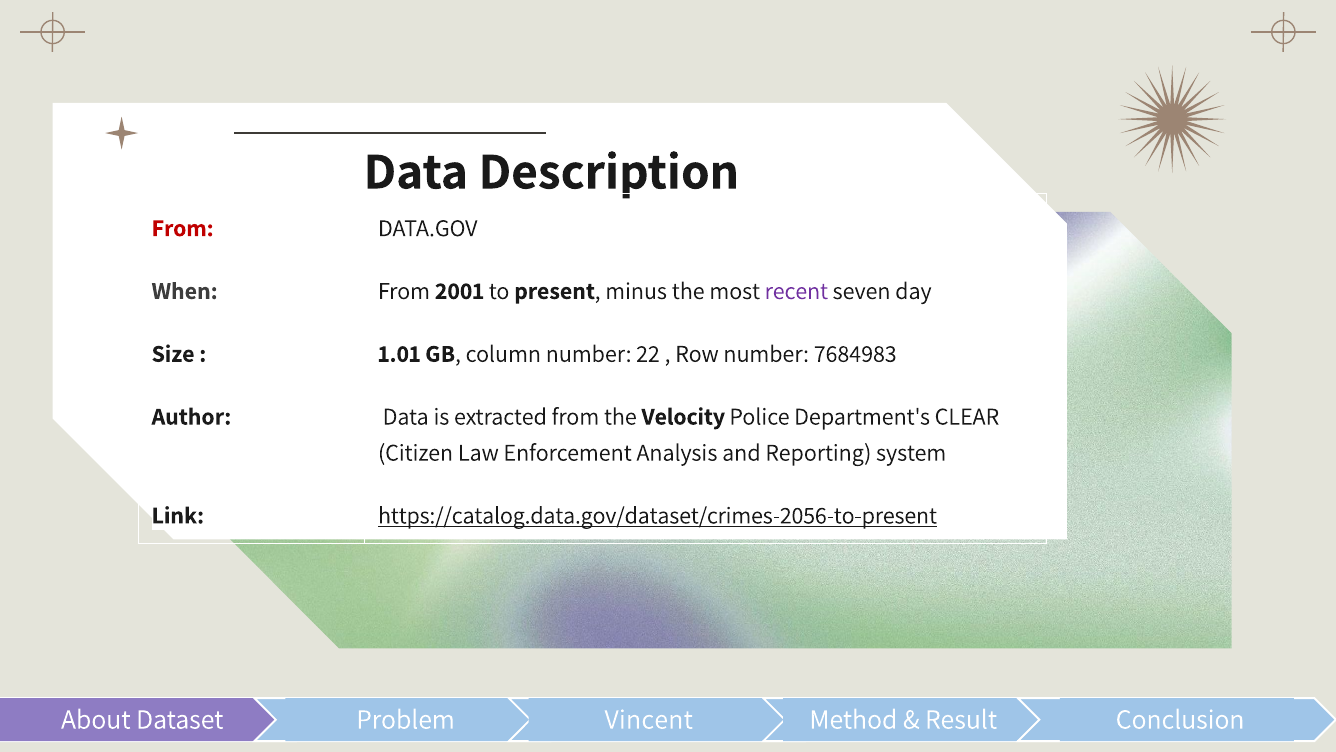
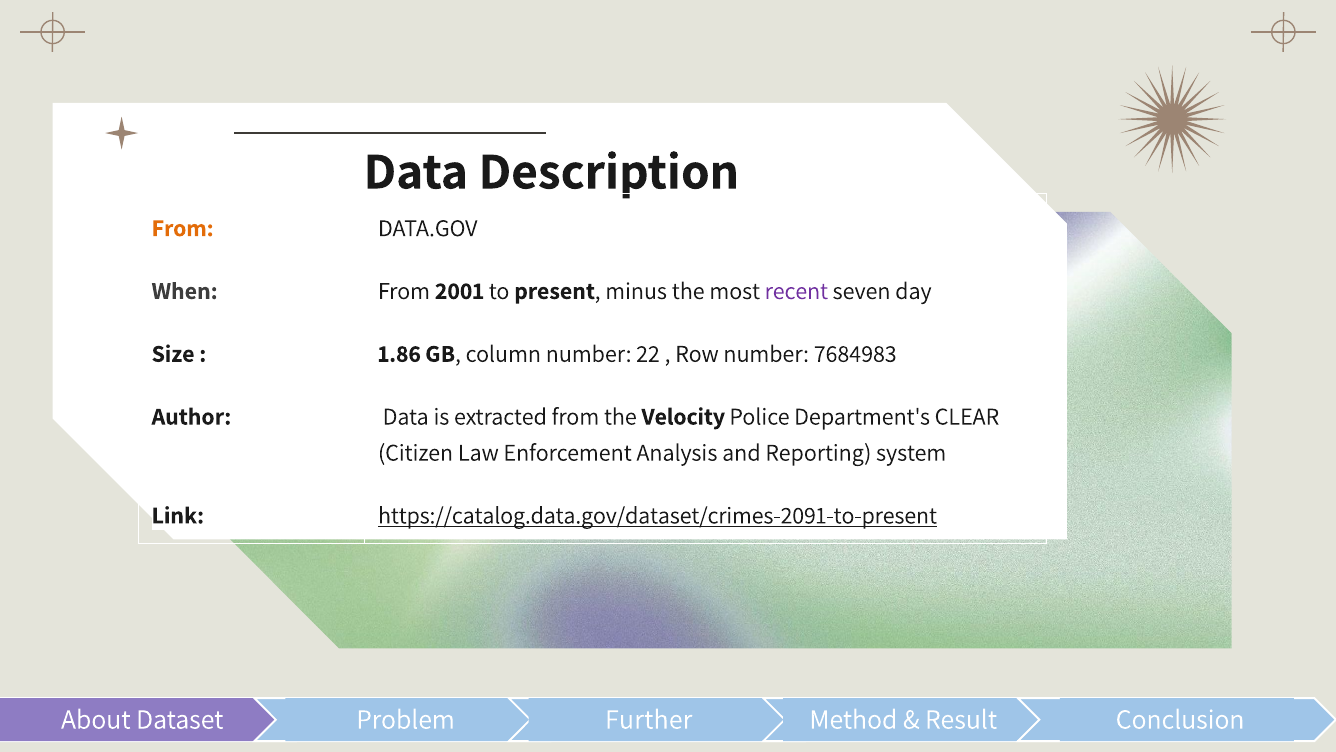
From at (183, 228) colour: red -> orange
1.01: 1.01 -> 1.86
https://catalog.data.gov/dataset/crimes-2056-to-present: https://catalog.data.gov/dataset/crimes-2056-to-present -> https://catalog.data.gov/dataset/crimes-2091-to-present
Vincent: Vincent -> Further
